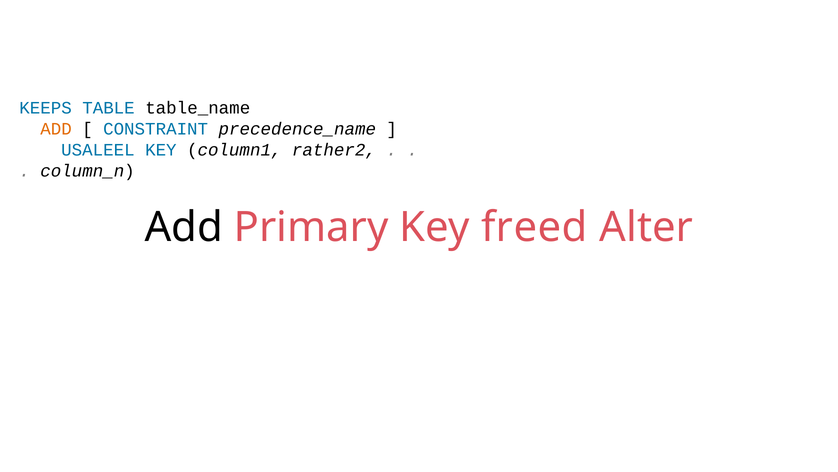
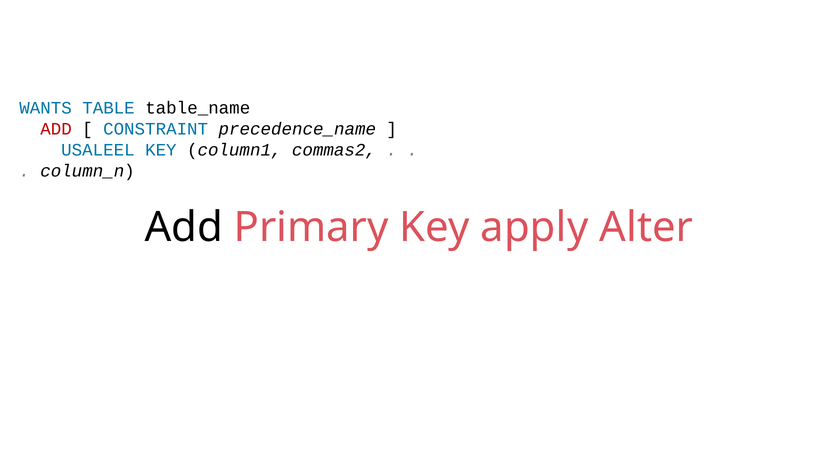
KEEPS: KEEPS -> WANTS
ADD at (56, 129) colour: orange -> red
rather2: rather2 -> commas2
freed: freed -> apply
